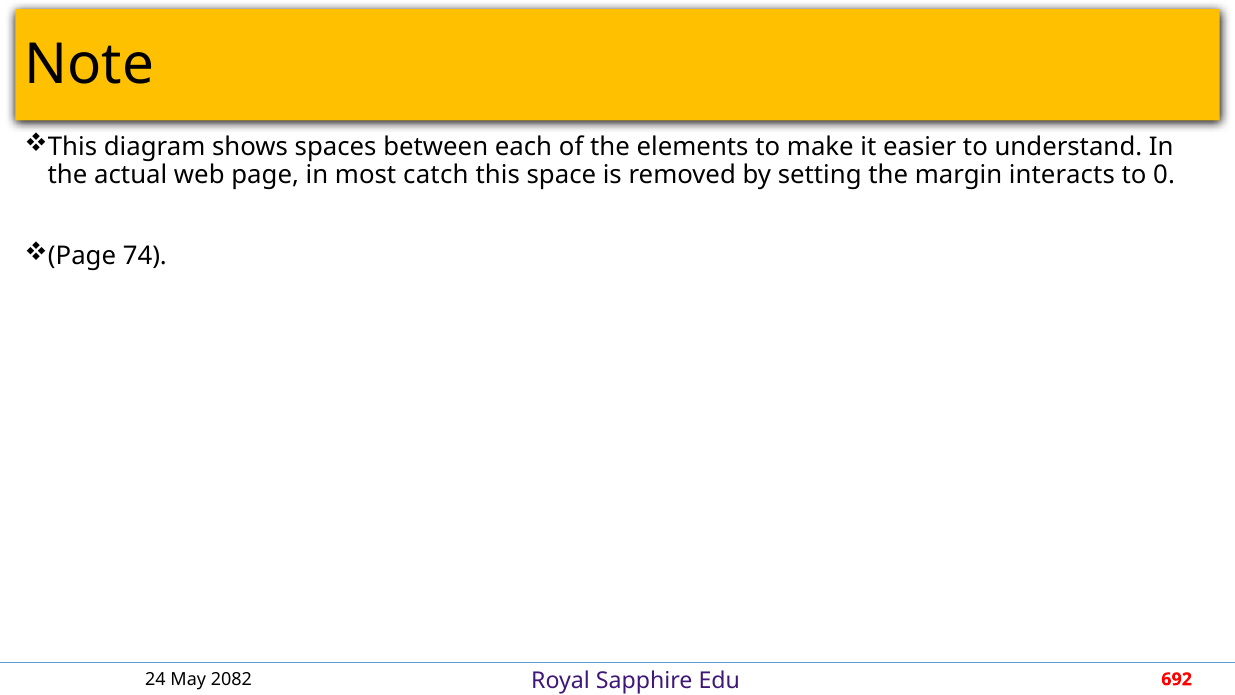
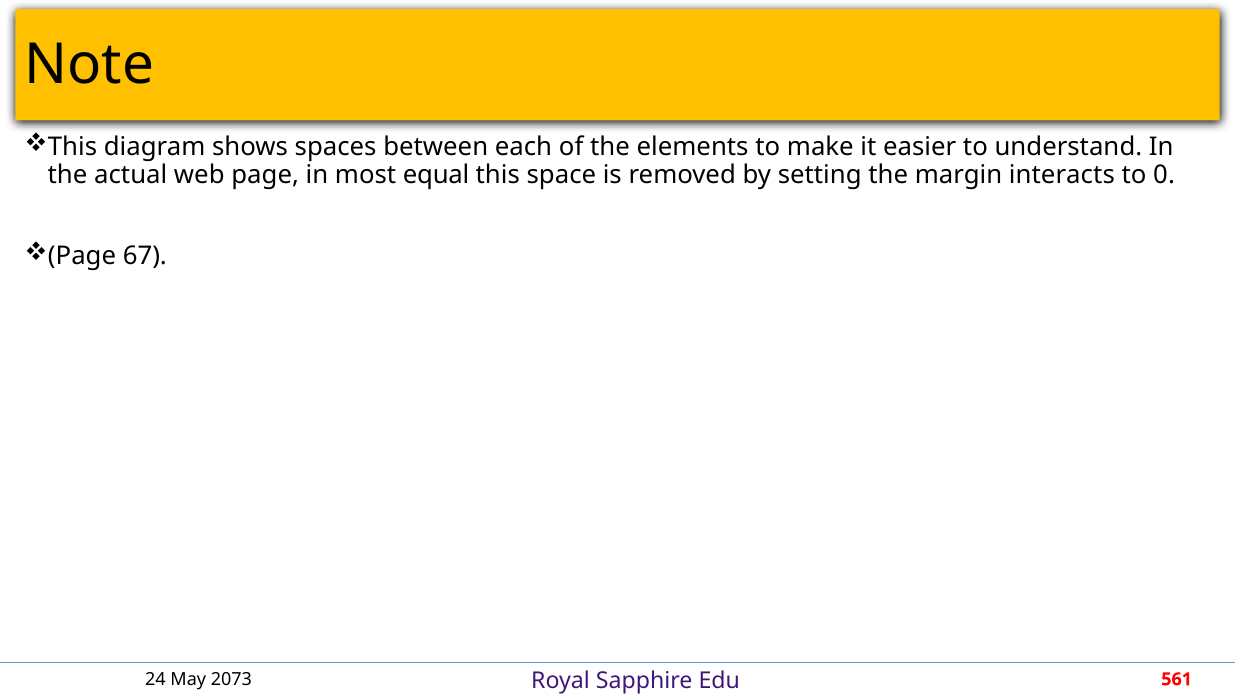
catch: catch -> equal
74: 74 -> 67
2082: 2082 -> 2073
692: 692 -> 561
